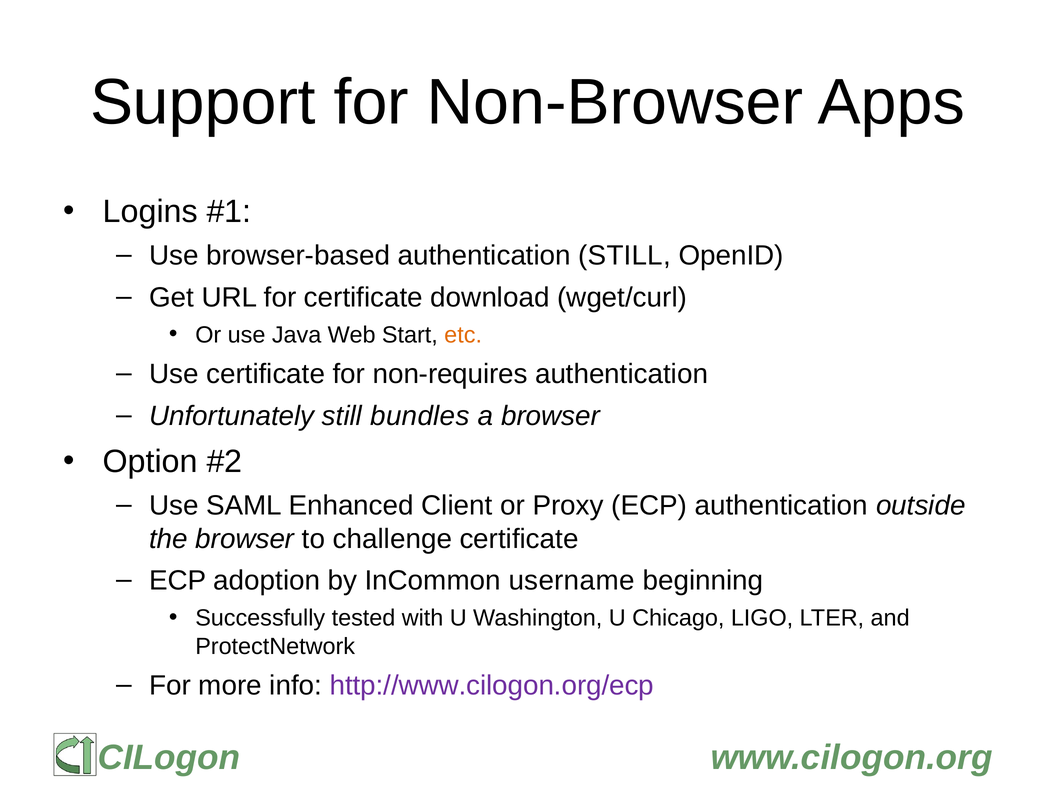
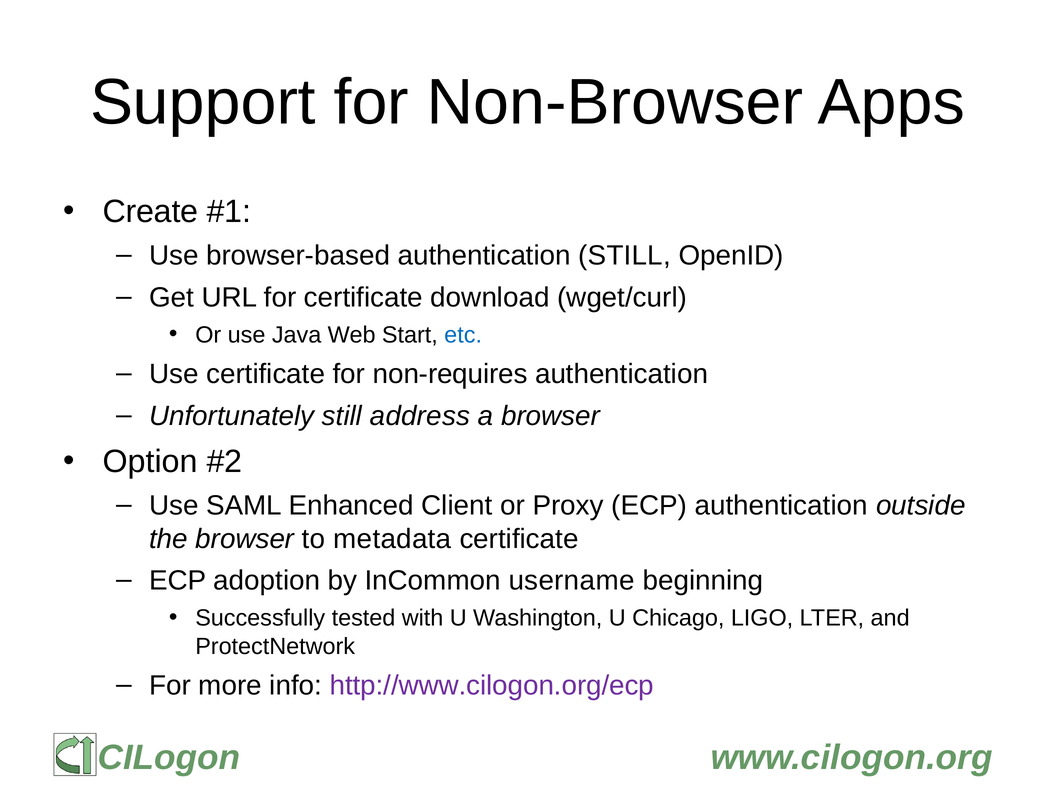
Logins: Logins -> Create
etc colour: orange -> blue
bundles: bundles -> address
challenge: challenge -> metadata
